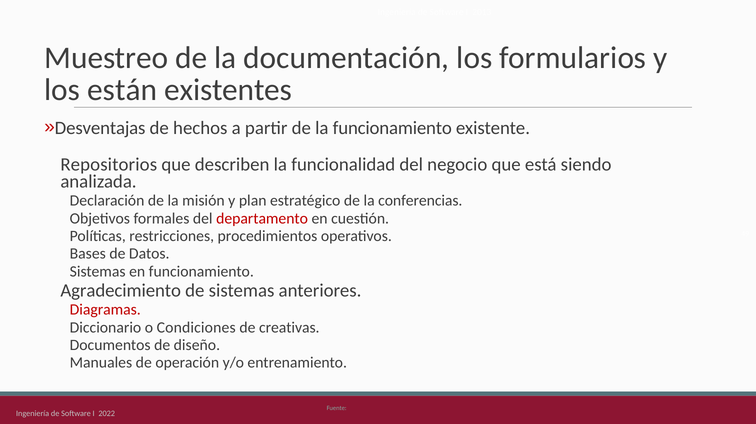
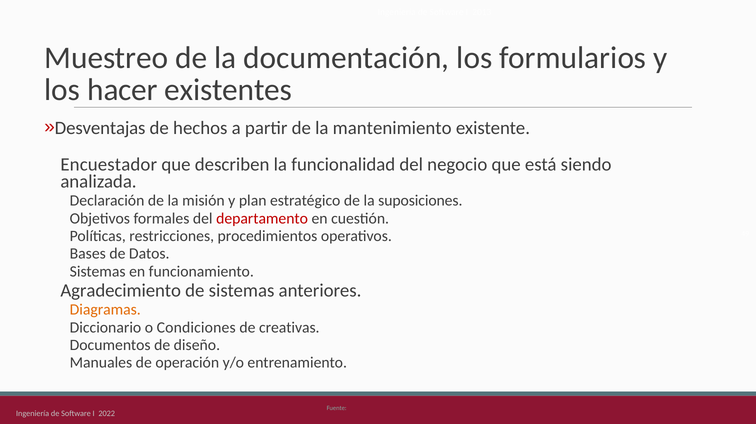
están: están -> hacer
la funcionamiento: funcionamiento -> mantenimiento
Repositorios: Repositorios -> Encuestador
conferencias: conferencias -> suposiciones
Diagramas colour: red -> orange
